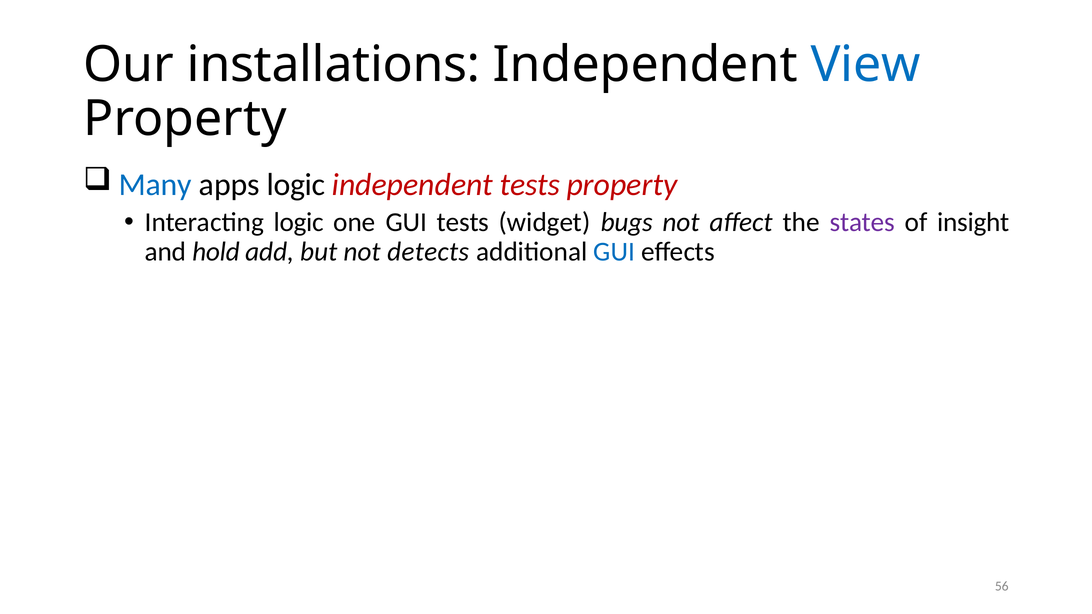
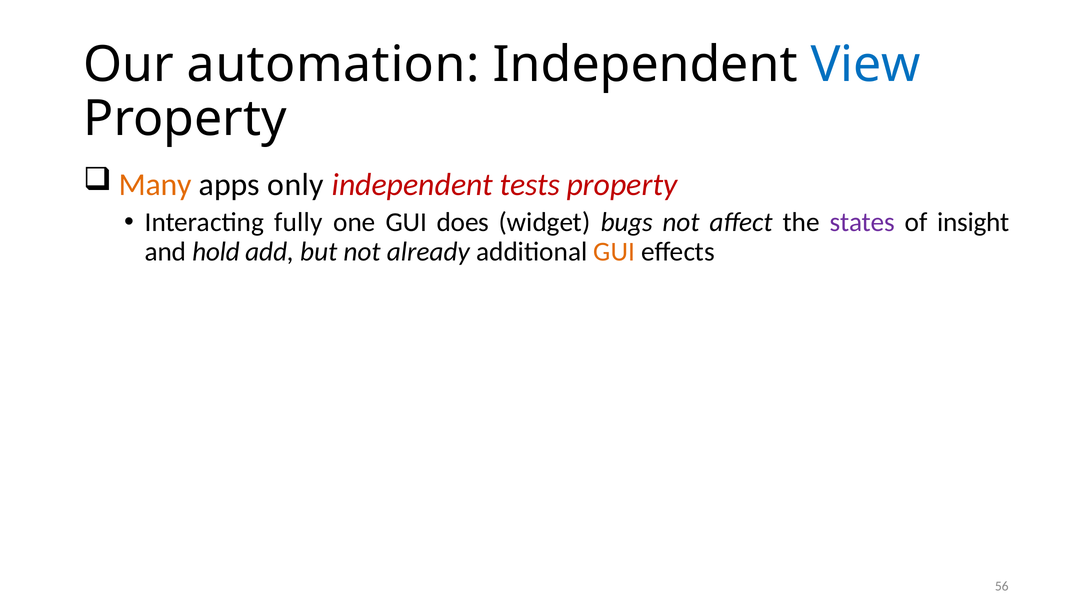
installations: installations -> automation
Many colour: blue -> orange
apps logic: logic -> only
Interacting logic: logic -> fully
GUI tests: tests -> does
detects: detects -> already
GUI at (614, 252) colour: blue -> orange
